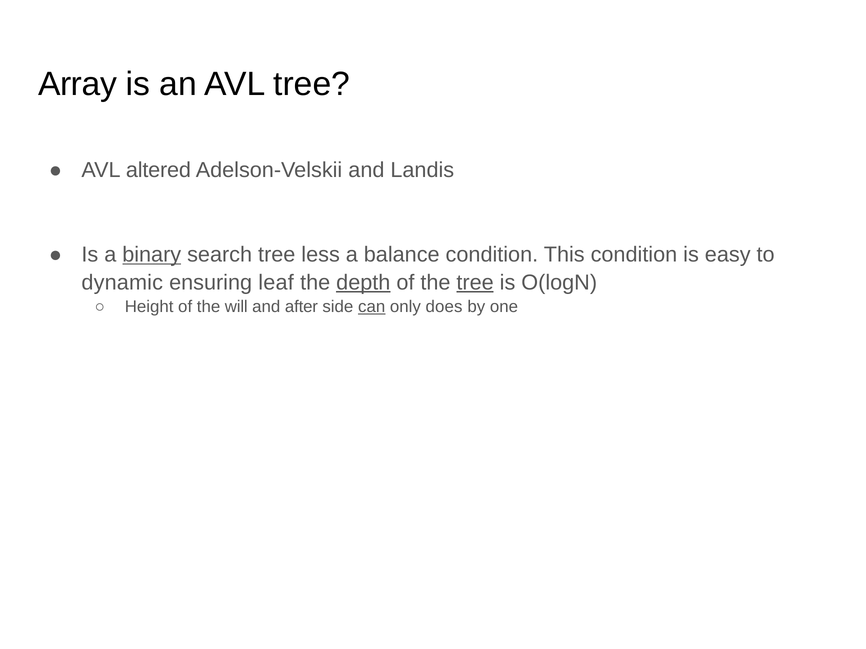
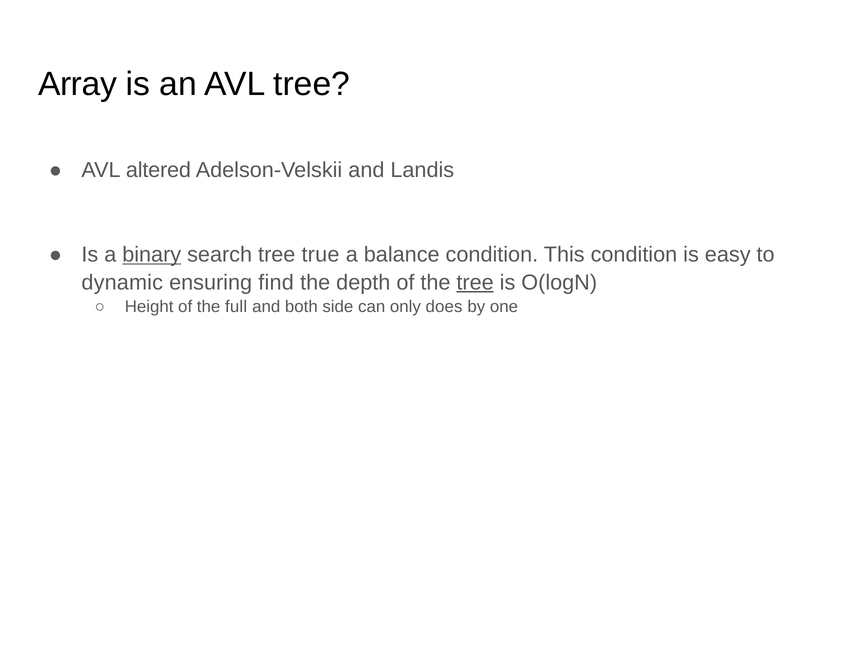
less: less -> true
leaf: leaf -> find
depth underline: present -> none
will: will -> full
after: after -> both
can underline: present -> none
